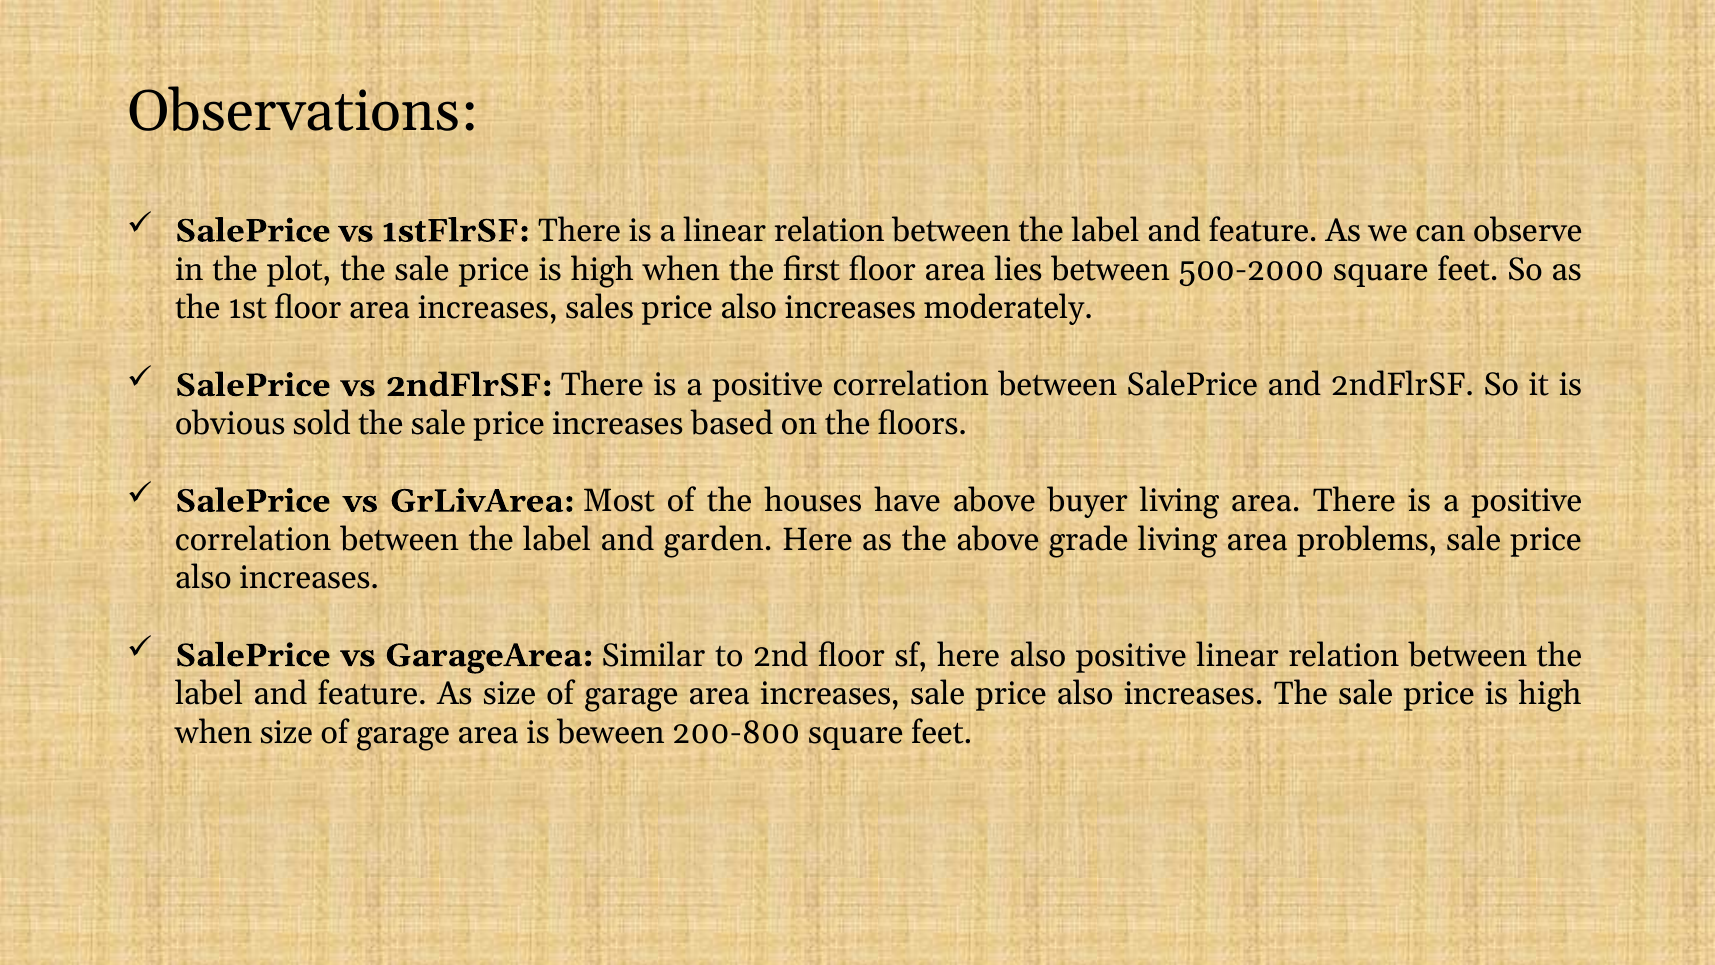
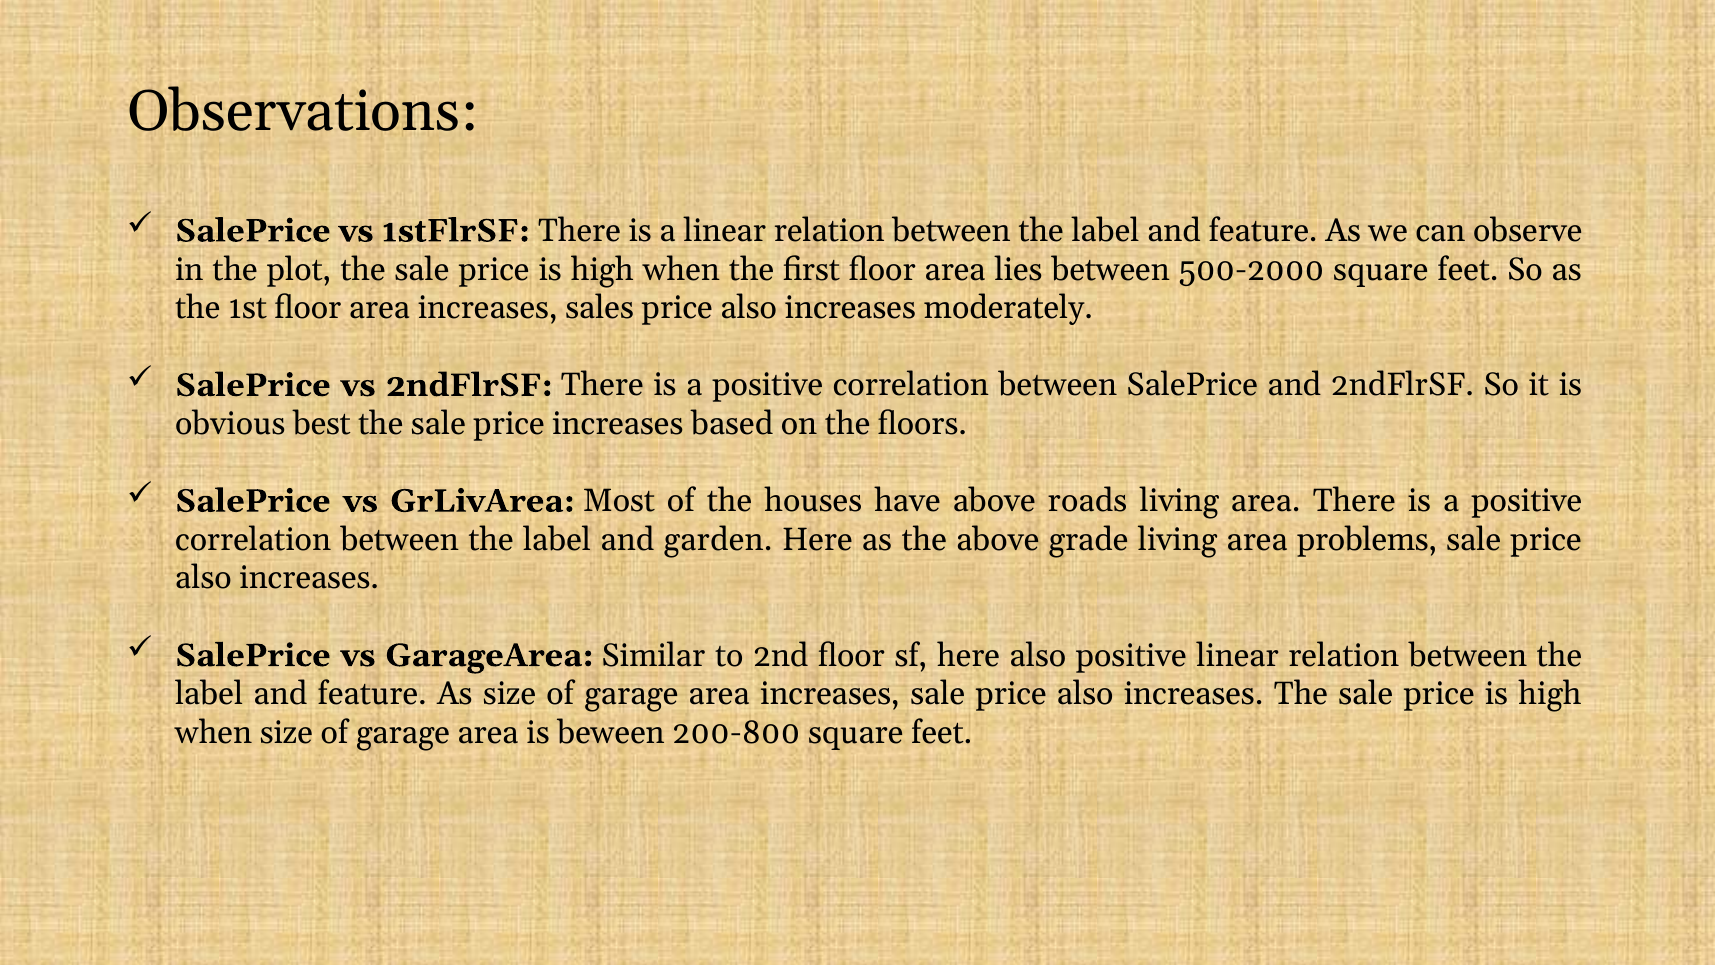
sold: sold -> best
buyer: buyer -> roads
